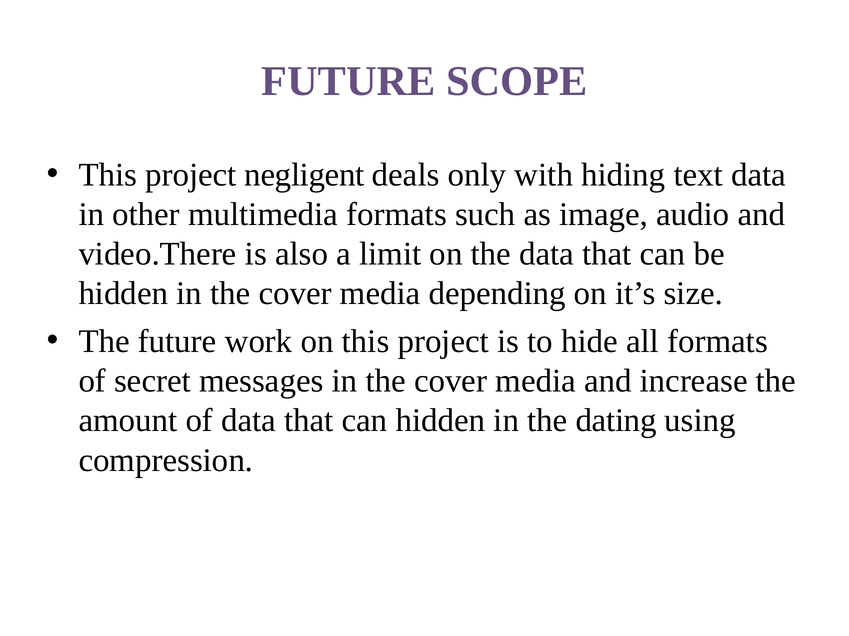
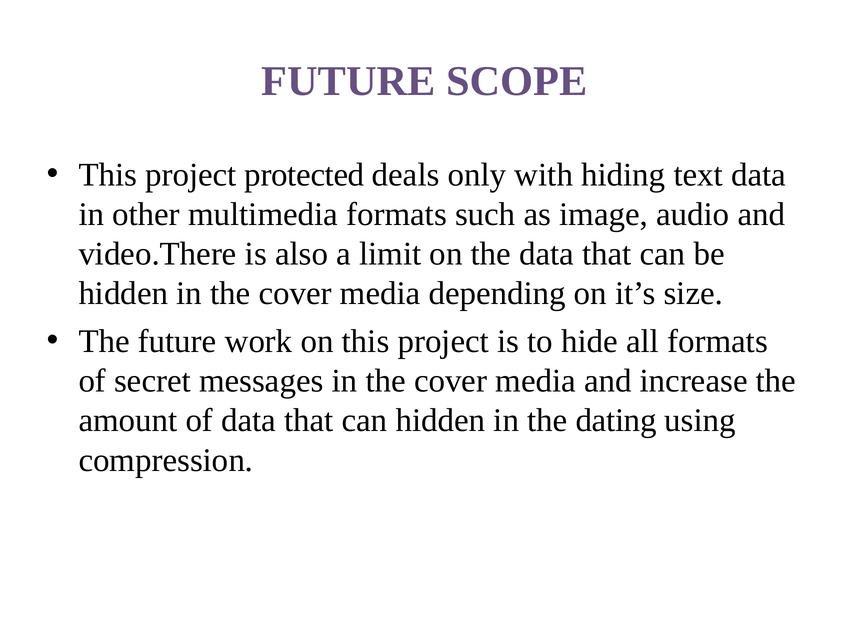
negligent: negligent -> protected
